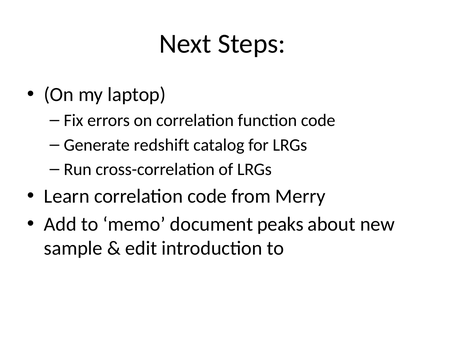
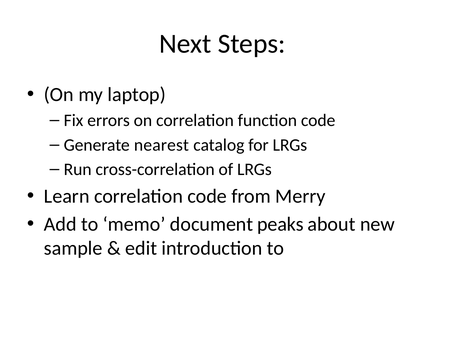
redshift: redshift -> nearest
